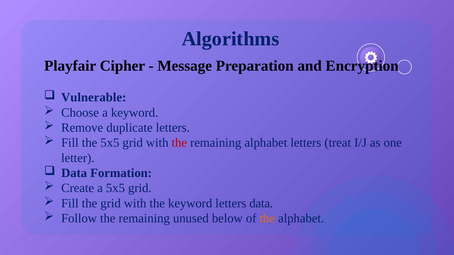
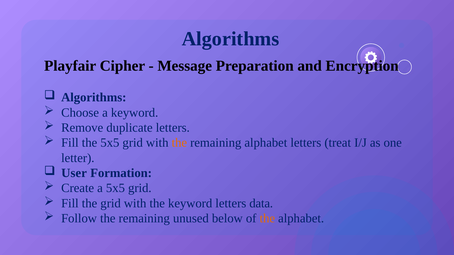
Vulnerable at (94, 98): Vulnerable -> Algorithms
the at (179, 143) colour: red -> orange
Data at (74, 173): Data -> User
